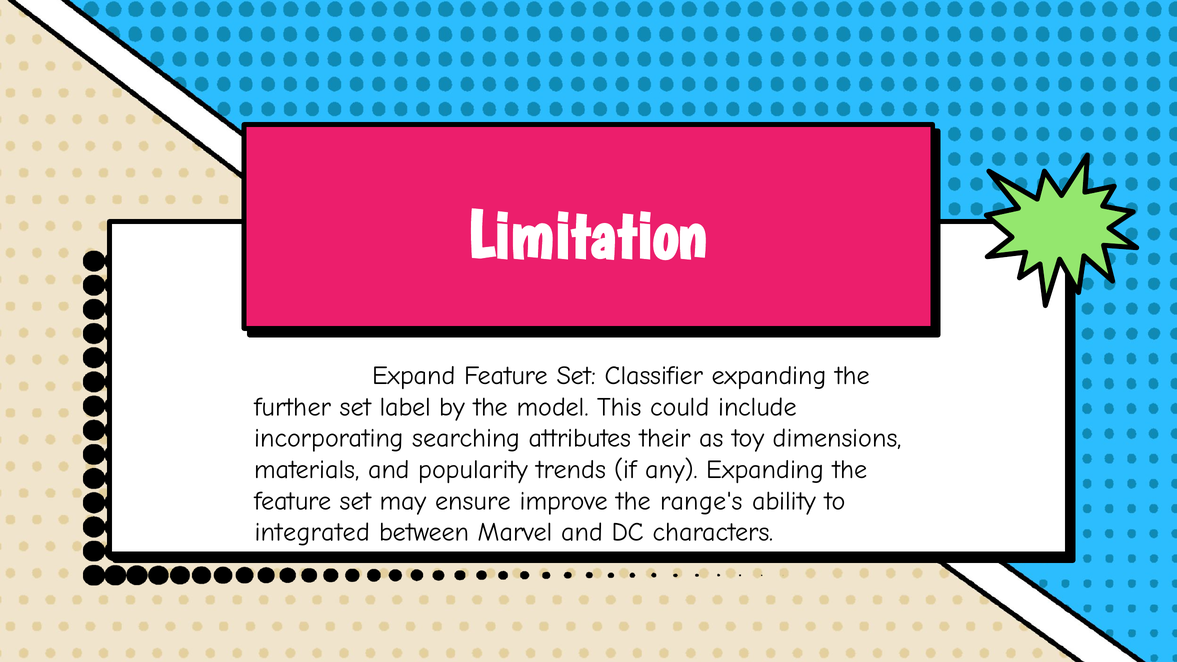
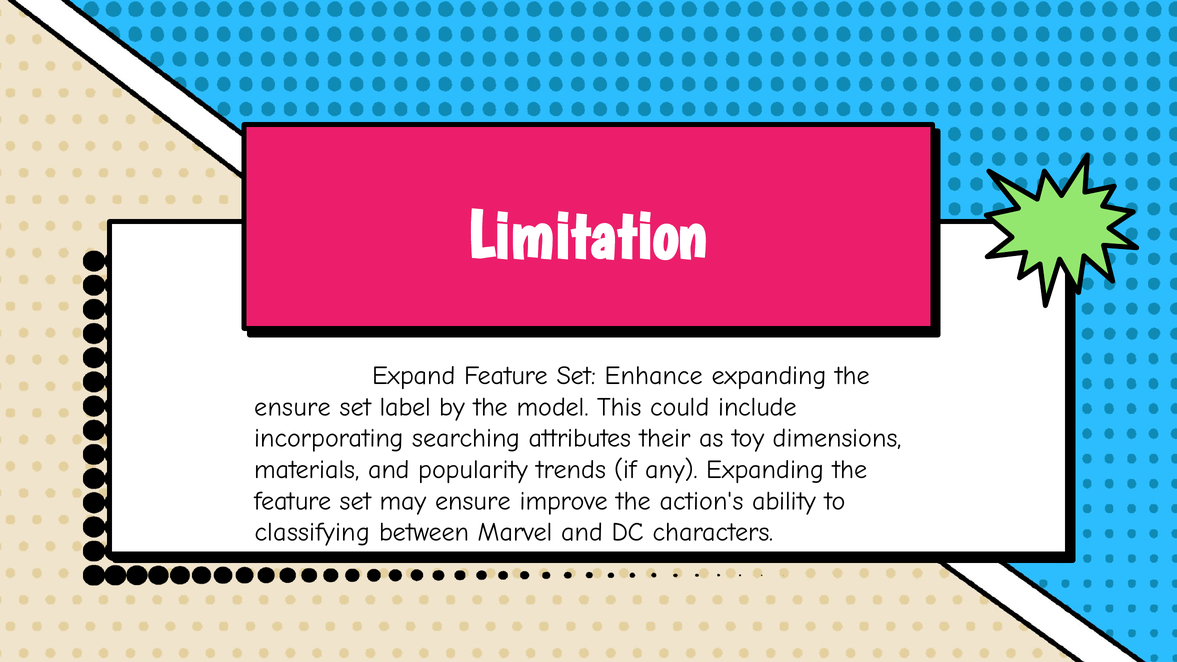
Classifier: Classifier -> Enhance
further at (293, 407): further -> ensure
range's: range's -> action's
integrated: integrated -> classifying
